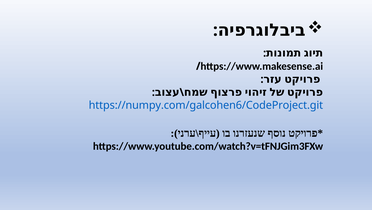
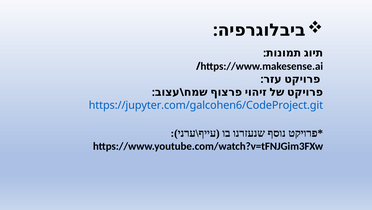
https://numpy.com/galcohen6/CodeProject.git: https://numpy.com/galcohen6/CodeProject.git -> https://jupyter.com/galcohen6/CodeProject.git
